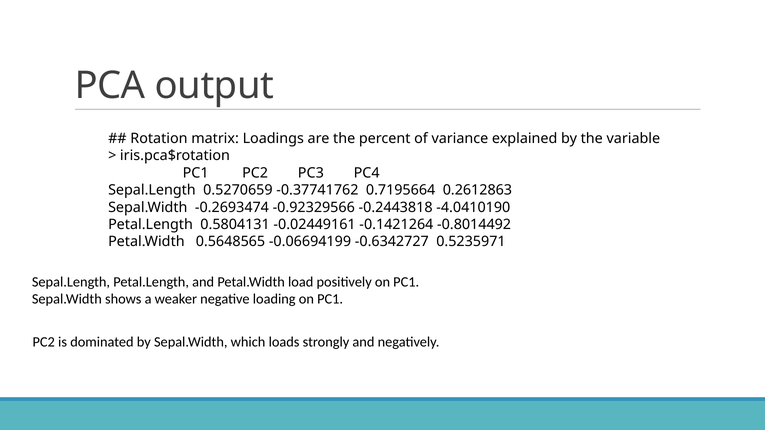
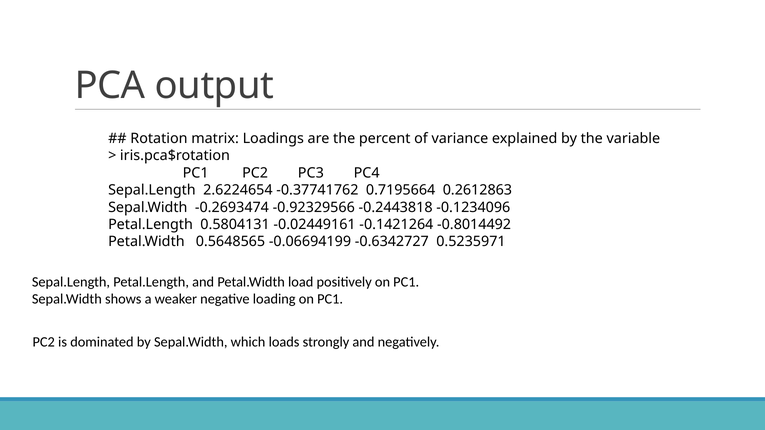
0.5270659: 0.5270659 -> 2.6224654
-4.0410190: -4.0410190 -> -0.1234096
